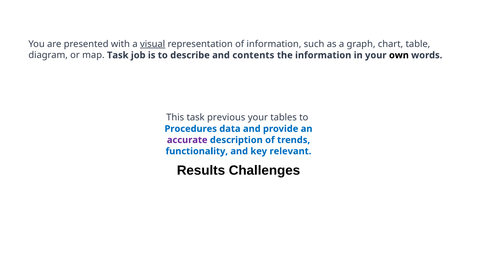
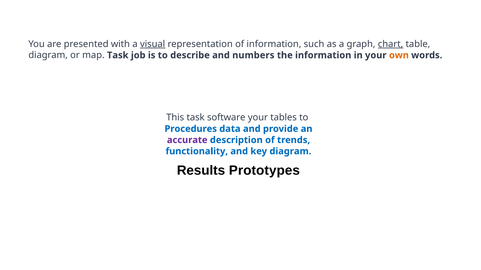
chart underline: none -> present
contents: contents -> numbers
own colour: black -> orange
previous: previous -> software
key relevant: relevant -> diagram
Challenges: Challenges -> Prototypes
